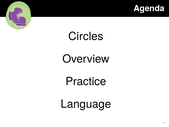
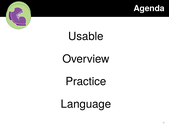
Circles: Circles -> Usable
